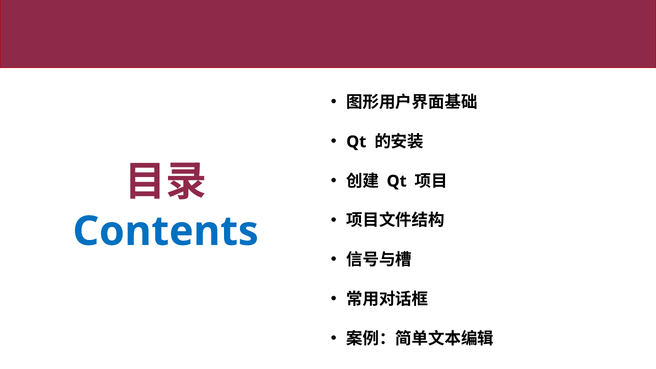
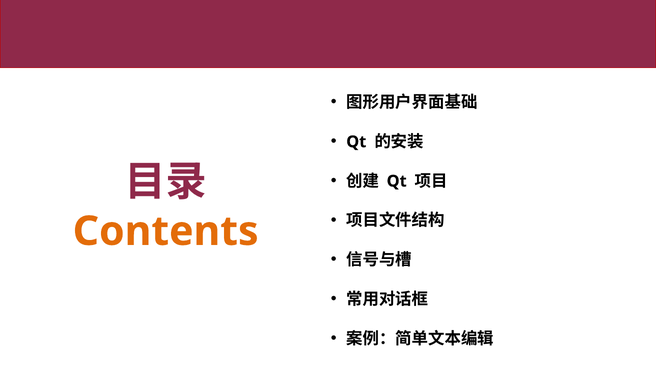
Contents colour: blue -> orange
